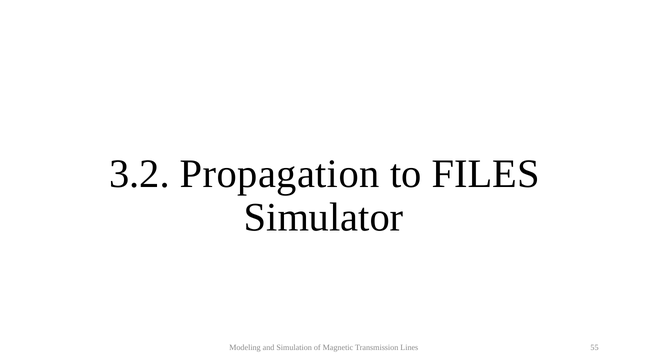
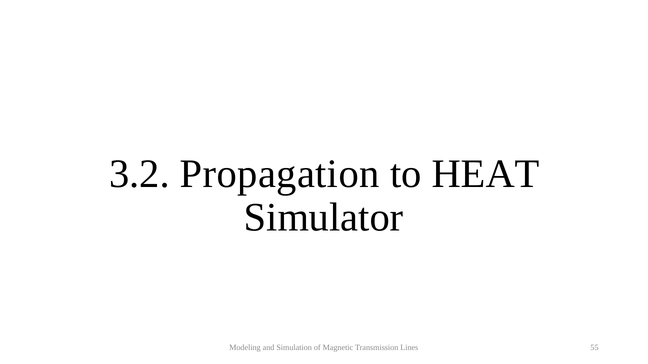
FILES: FILES -> HEAT
